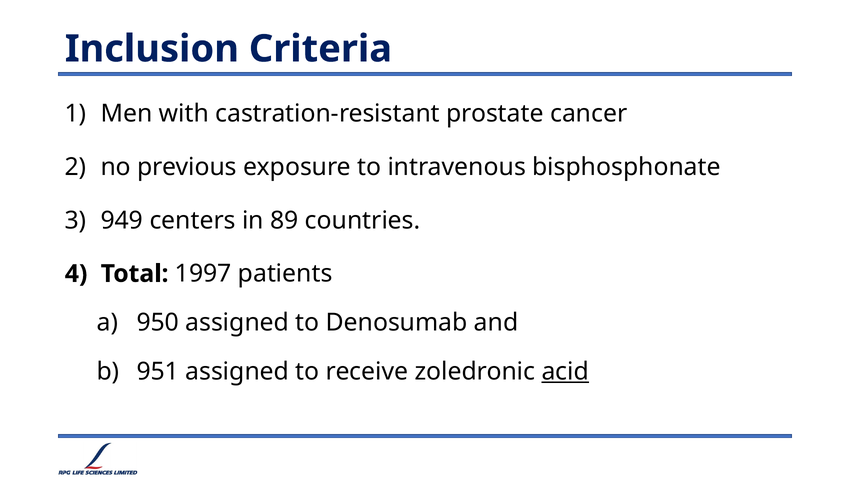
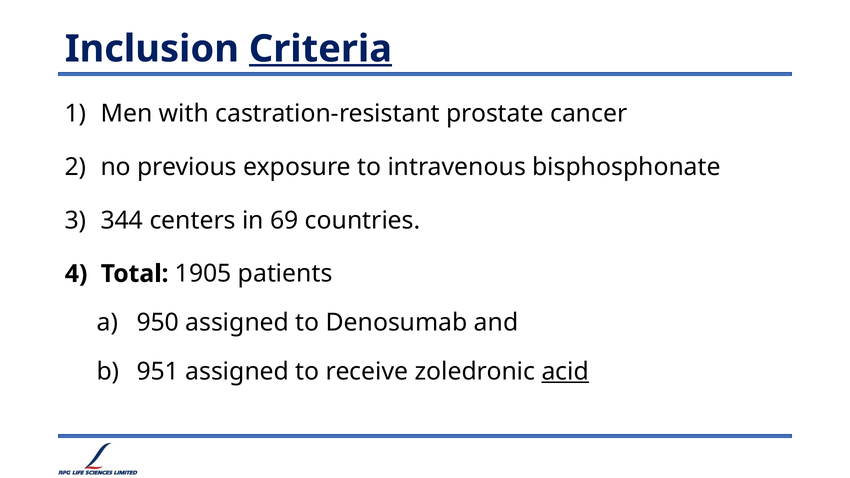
Criteria underline: none -> present
949: 949 -> 344
89: 89 -> 69
1997: 1997 -> 1905
